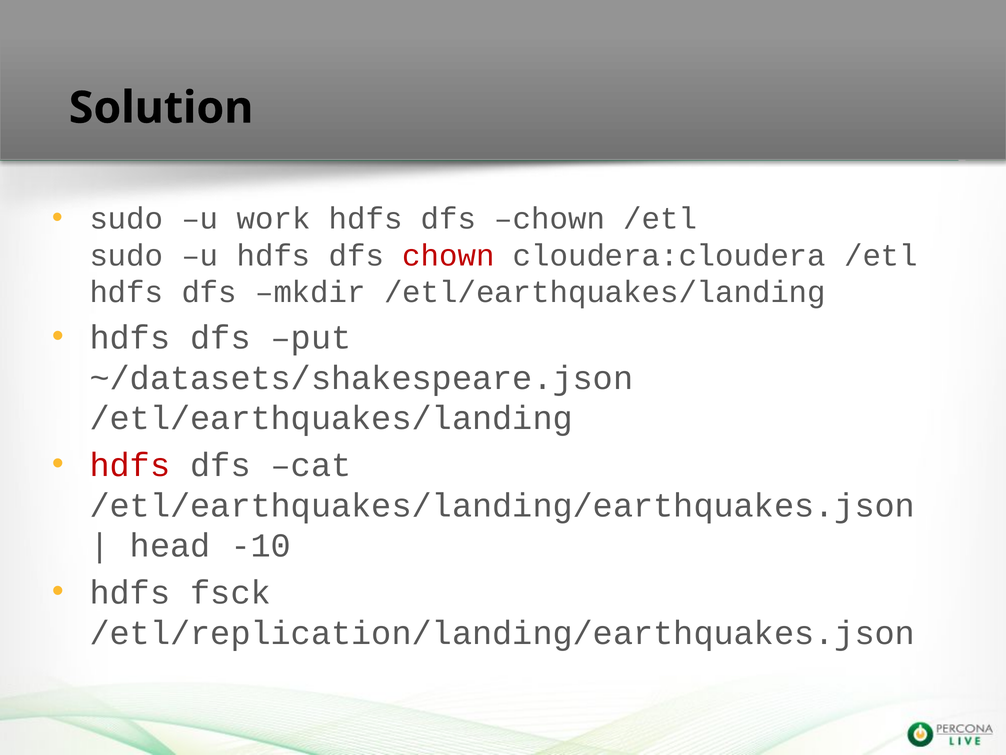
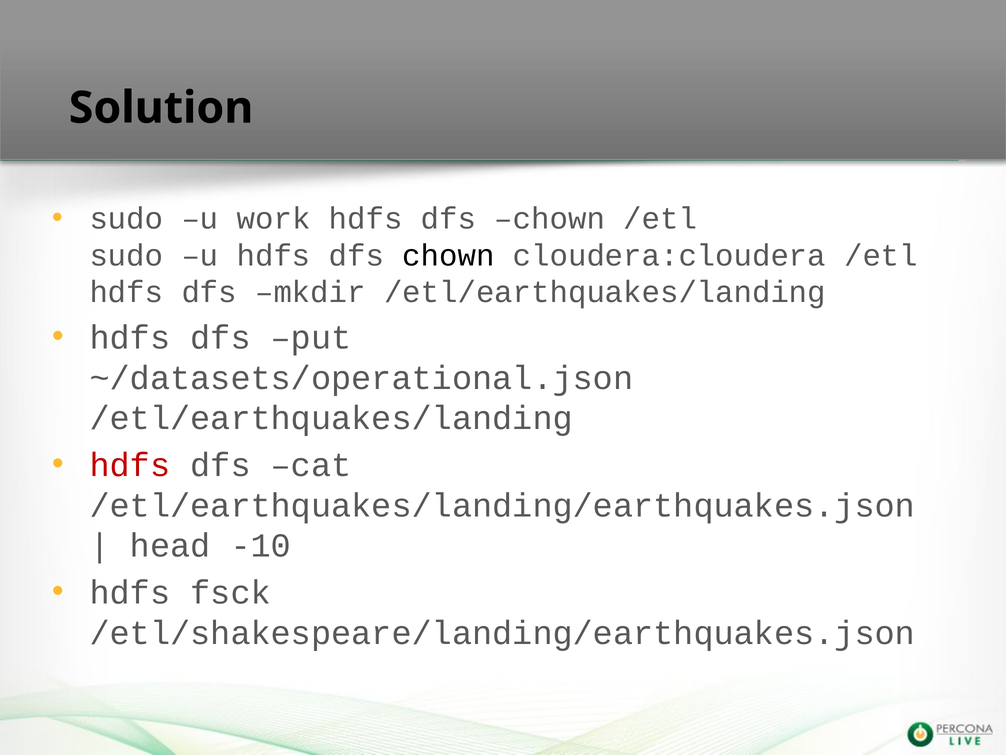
chown at (448, 255) colour: red -> black
~/datasets/shakespeare.json: ~/datasets/shakespeare.json -> ~/datasets/operational.json
/etl/replication/landing/earthquakes.json: /etl/replication/landing/earthquakes.json -> /etl/shakespeare/landing/earthquakes.json
